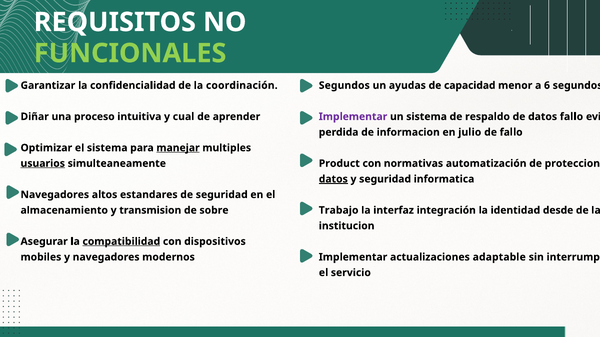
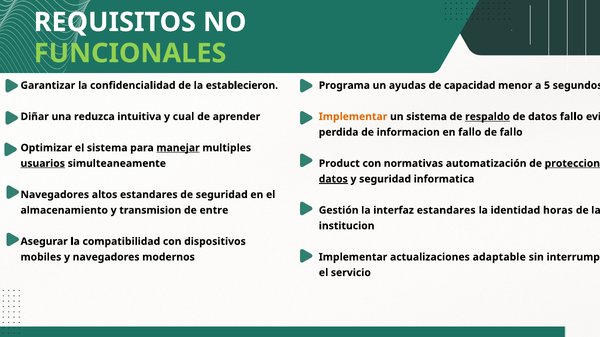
coordinación: coordinación -> establecieron
Segundos at (344, 86): Segundos -> Programa
6: 6 -> 5
proceso: proceso -> reduzca
Implementar at (353, 117) colour: purple -> orange
respaldo underline: none -> present
en julio: julio -> fallo
proteccion underline: none -> present
sobre: sobre -> entre
Trabajo: Trabajo -> Gestión
interfaz integración: integración -> estandares
desde: desde -> horas
compatibilidad underline: present -> none
